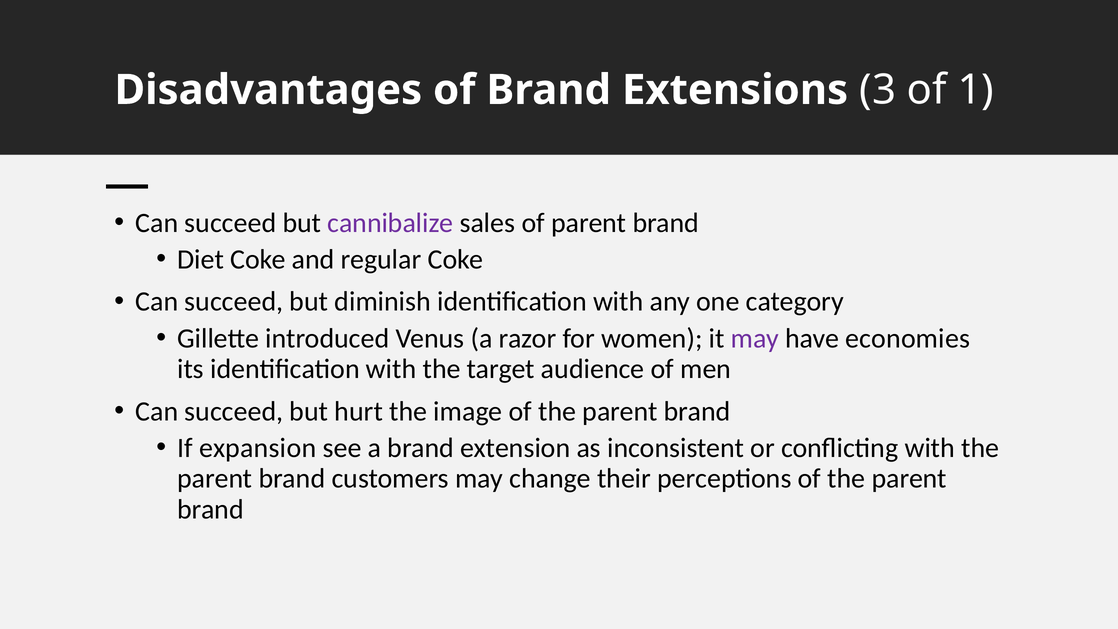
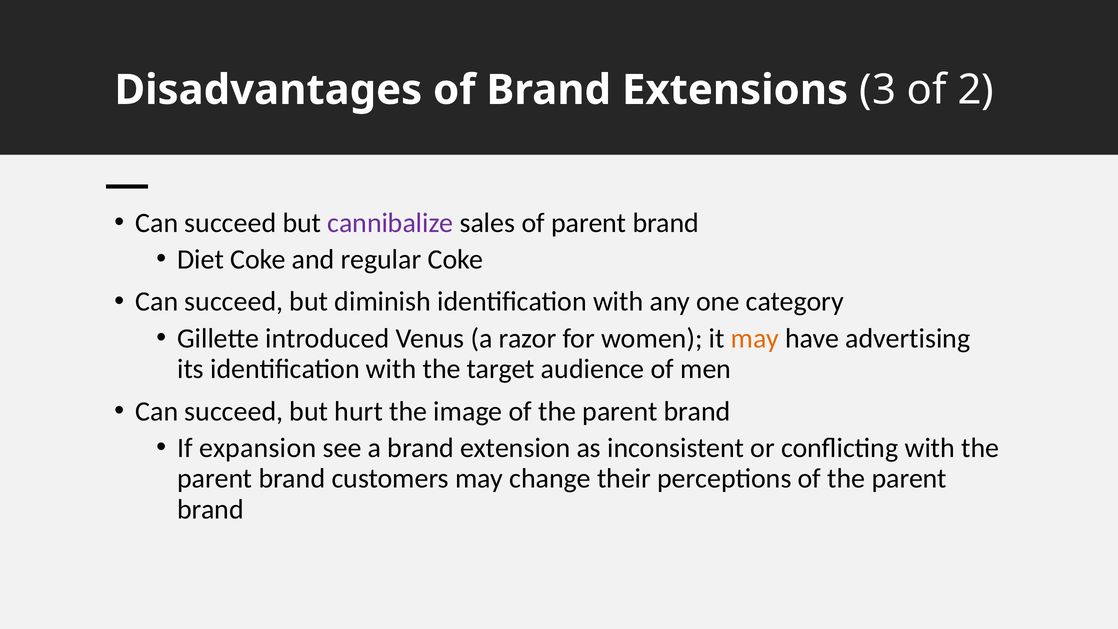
1: 1 -> 2
may at (755, 338) colour: purple -> orange
economies: economies -> advertising
